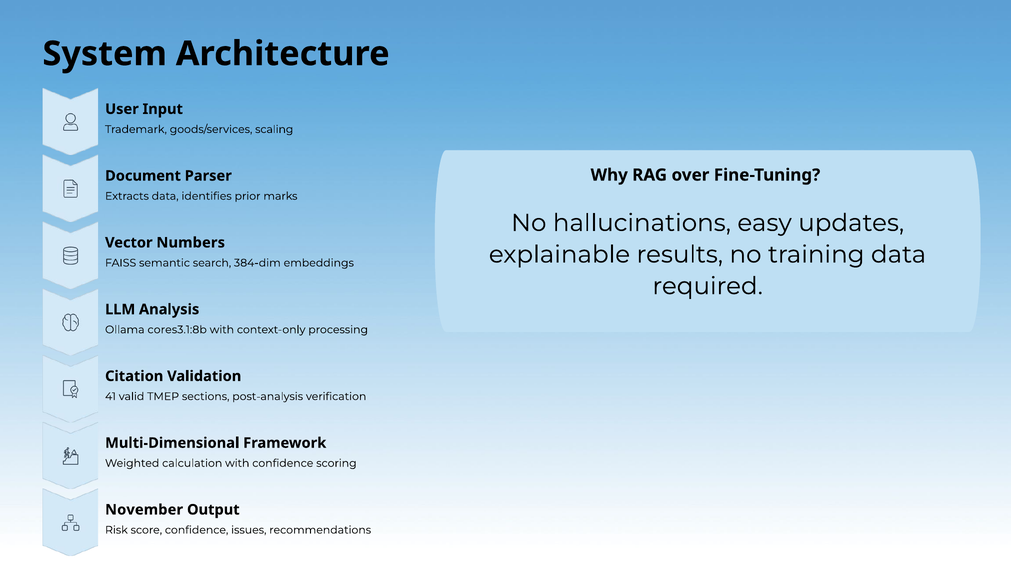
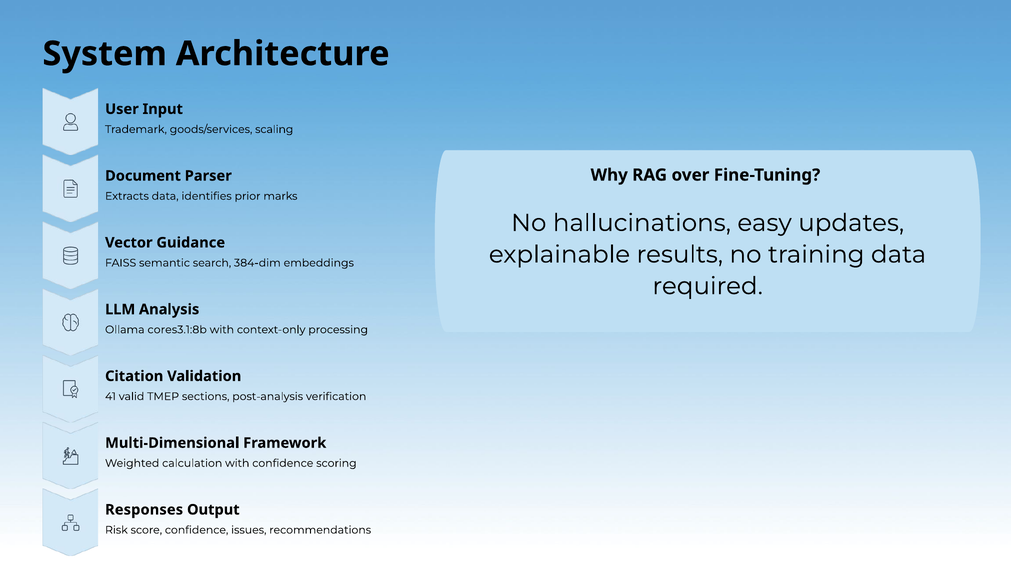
Numbers: Numbers -> Guidance
November: November -> Responses
